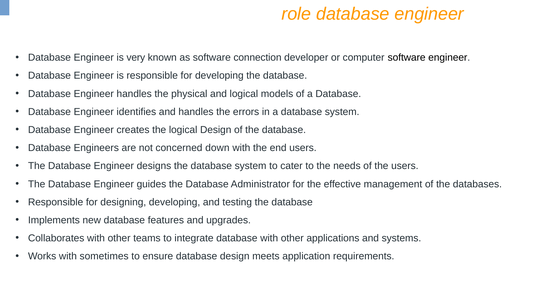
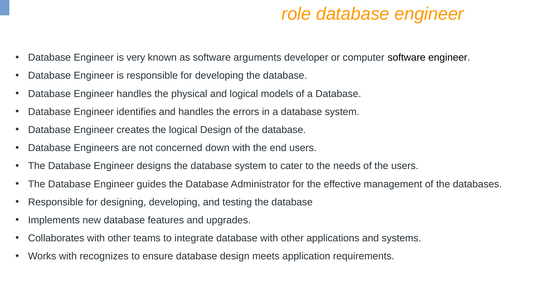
connection: connection -> arguments
sometimes: sometimes -> recognizes
